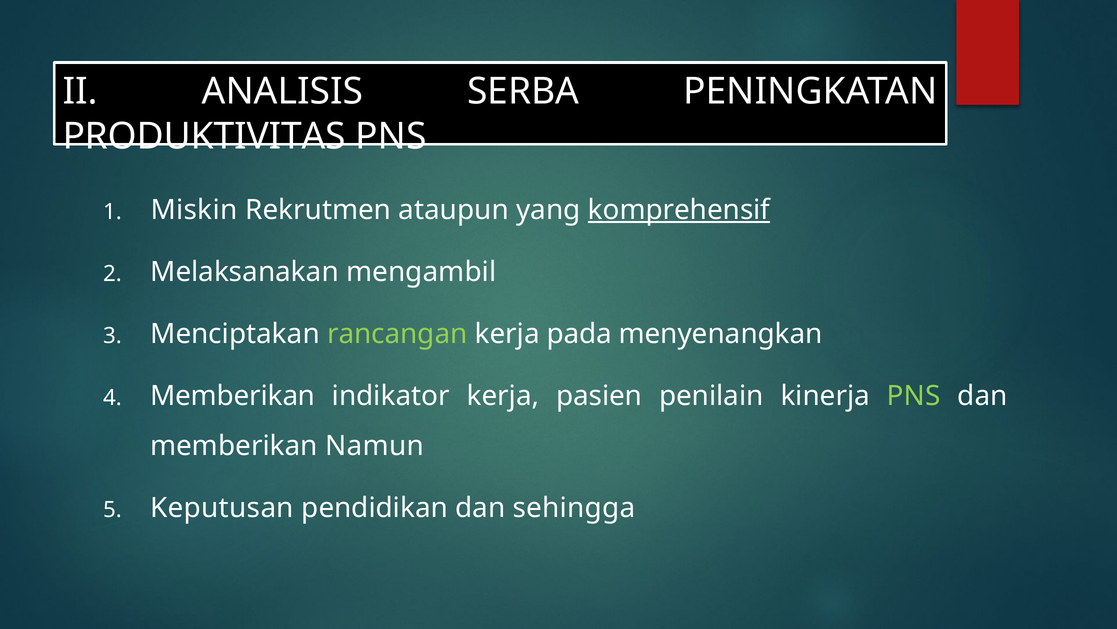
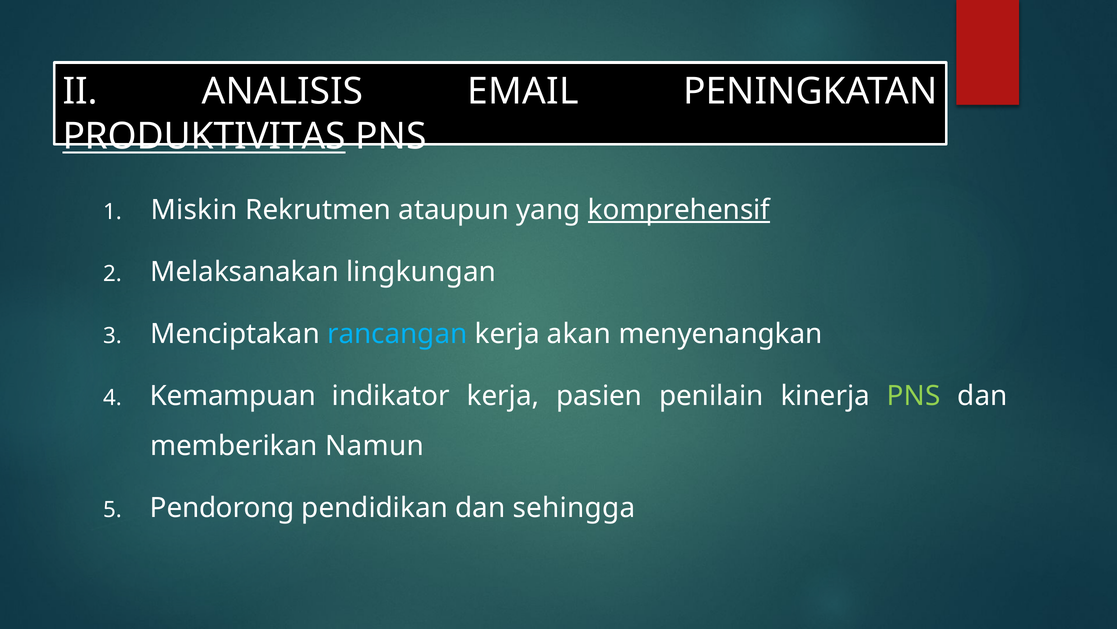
SERBA: SERBA -> EMAIL
PRODUKTIVITAS underline: none -> present
mengambil: mengambil -> lingkungan
rancangan colour: light green -> light blue
pada: pada -> akan
Memberikan at (233, 395): Memberikan -> Kemampuan
Keputusan: Keputusan -> Pendorong
